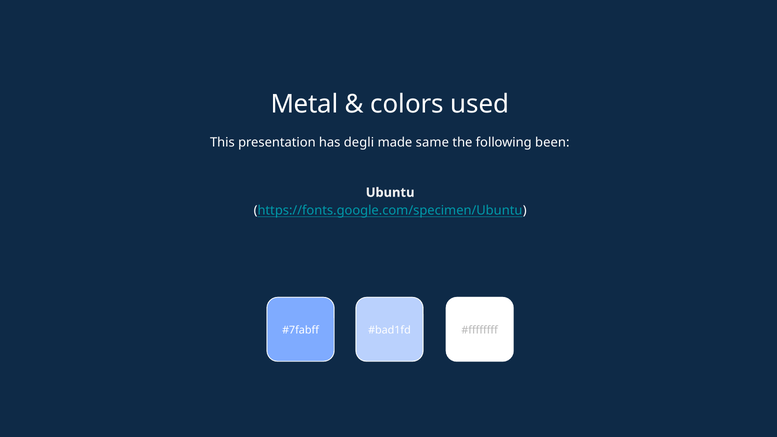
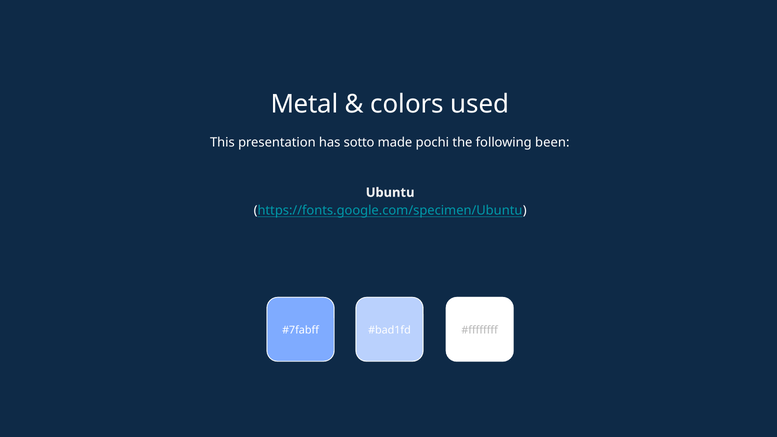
degli: degli -> sotto
same: same -> pochi
